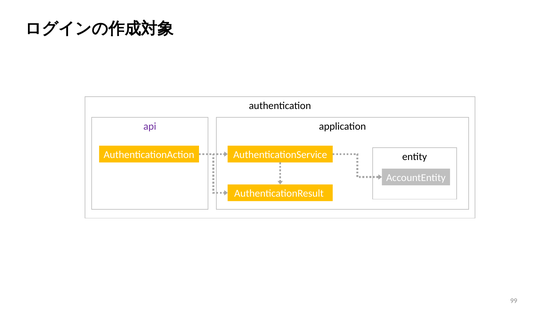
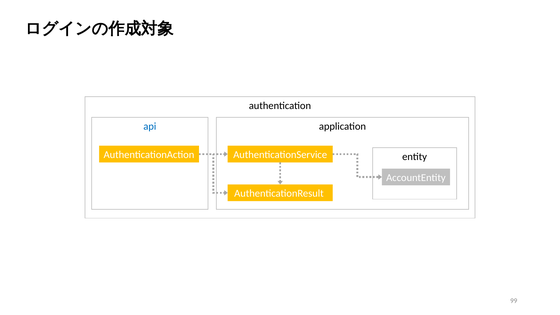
api colour: purple -> blue
